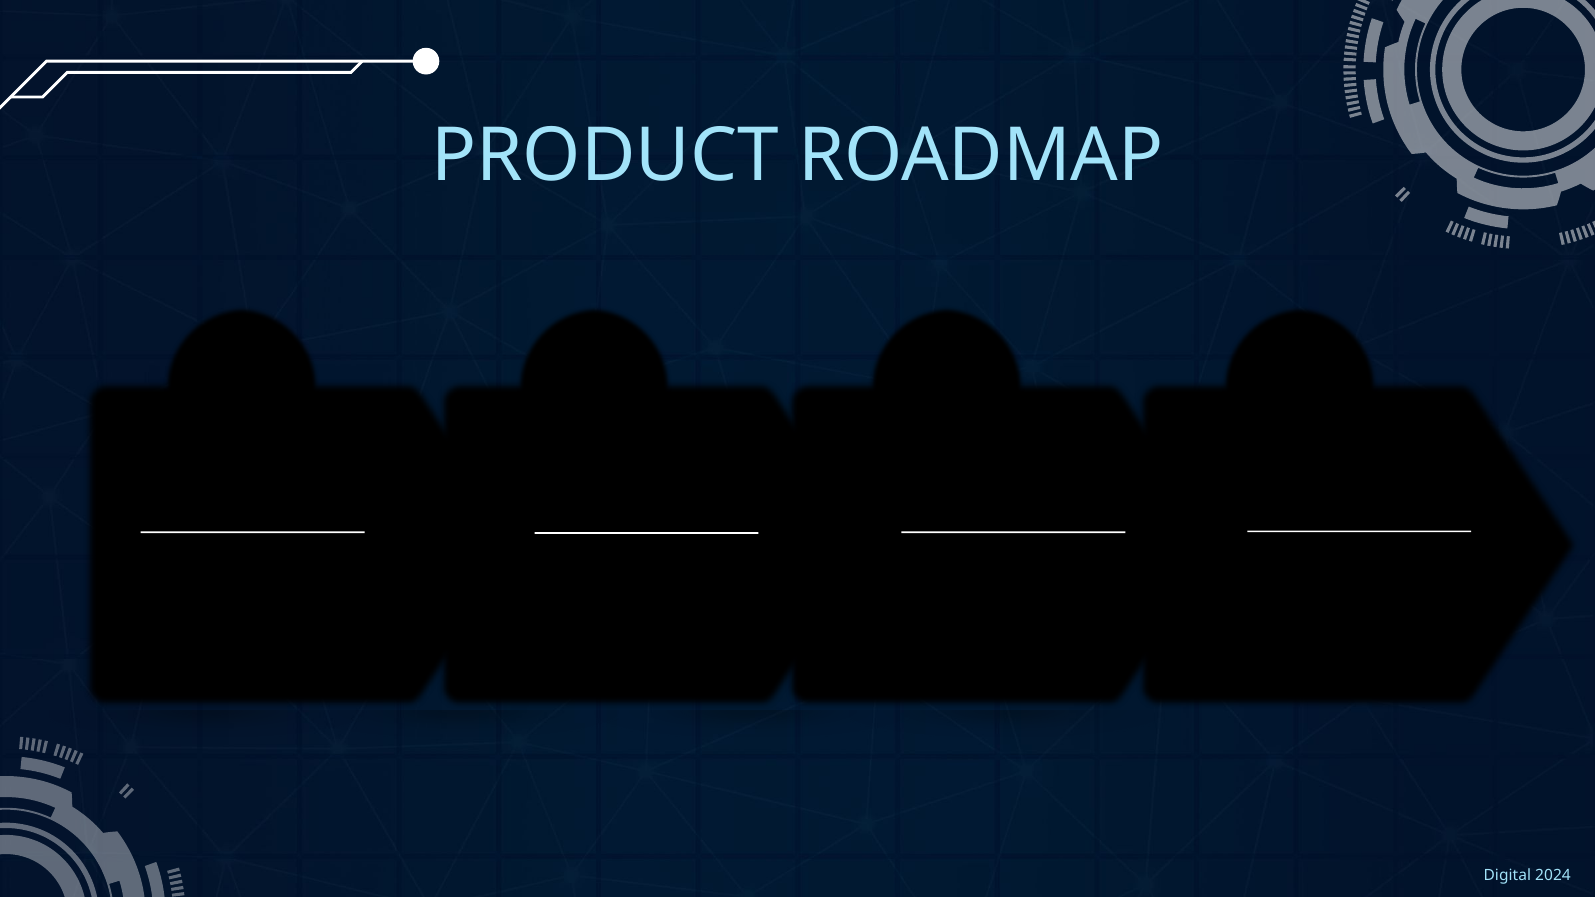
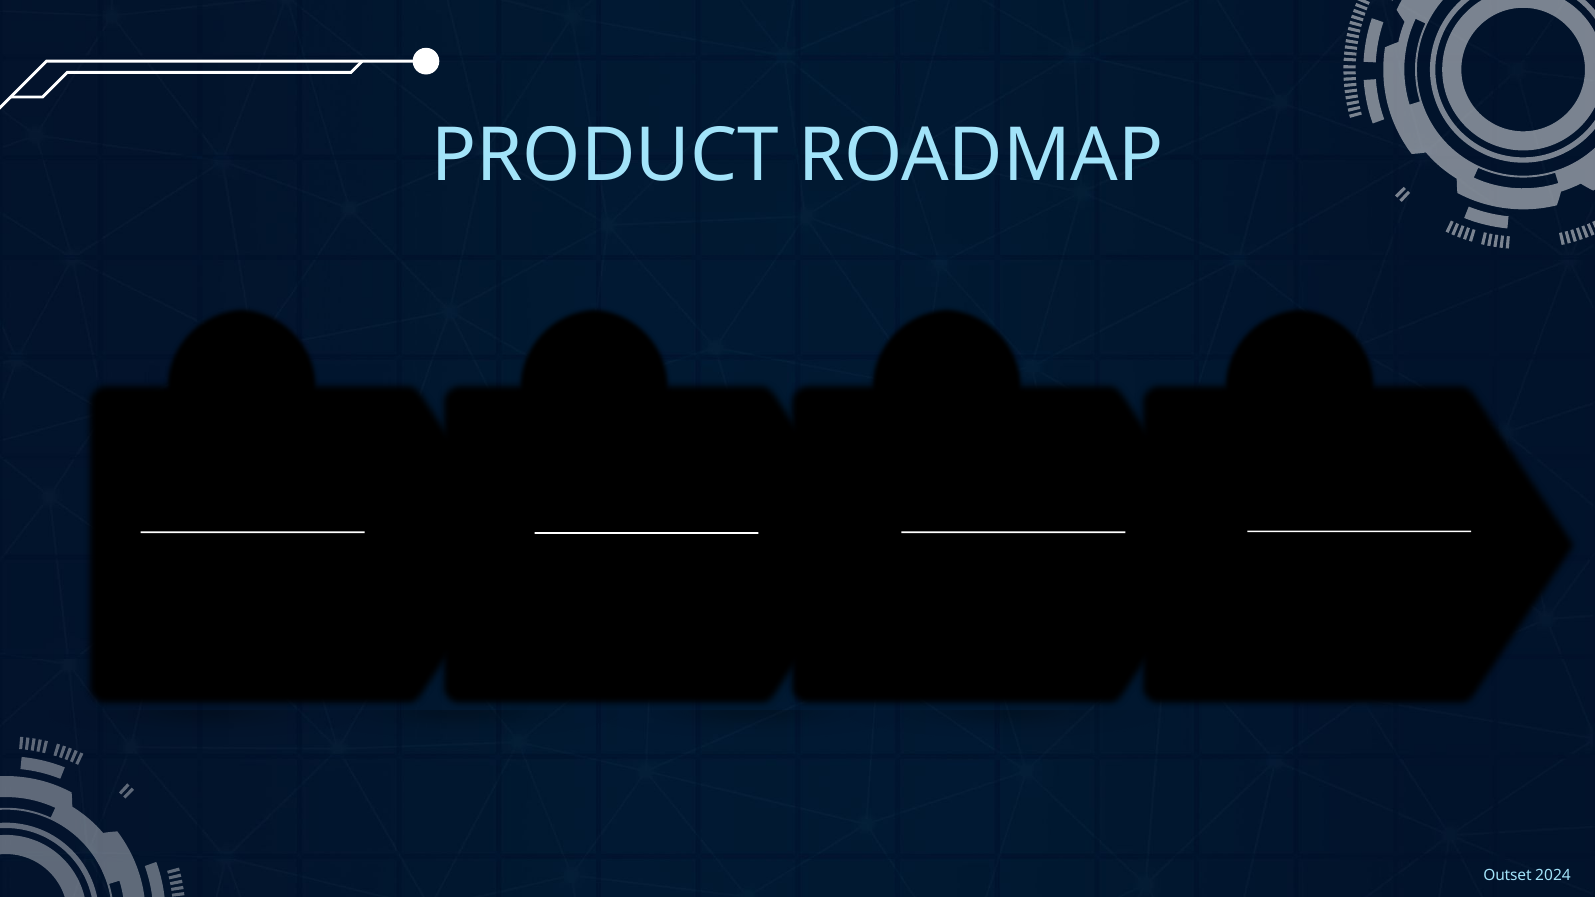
Digital: Digital -> Outset
